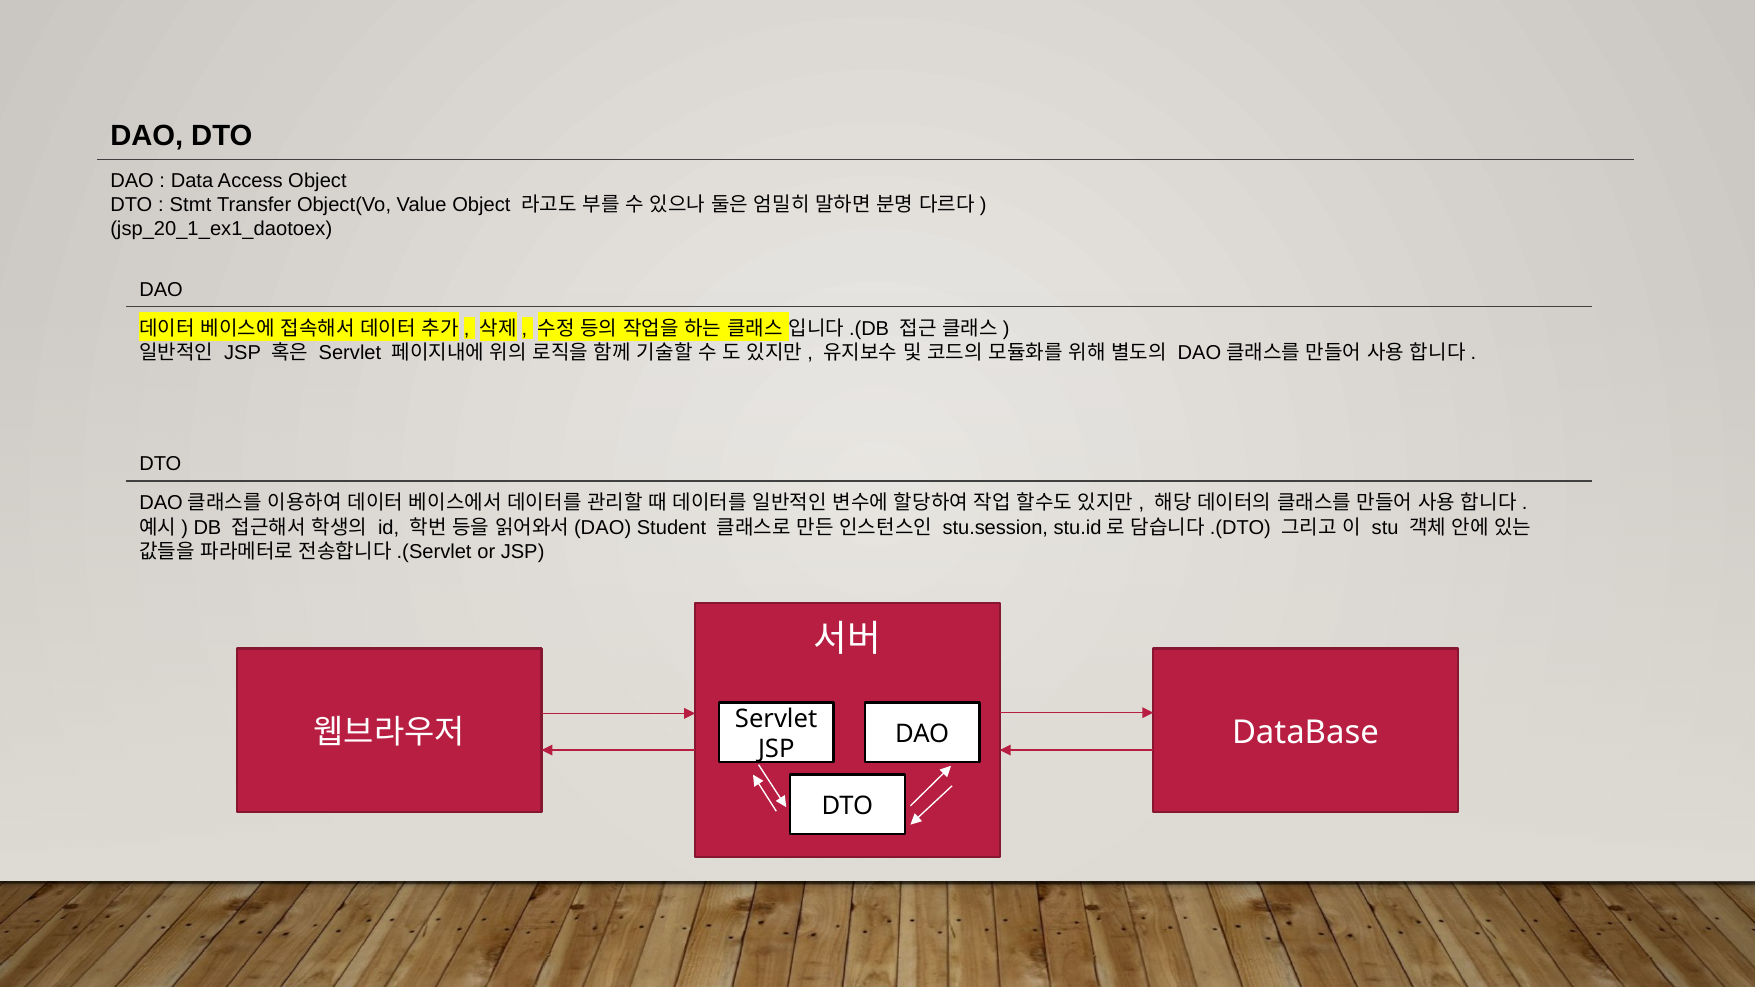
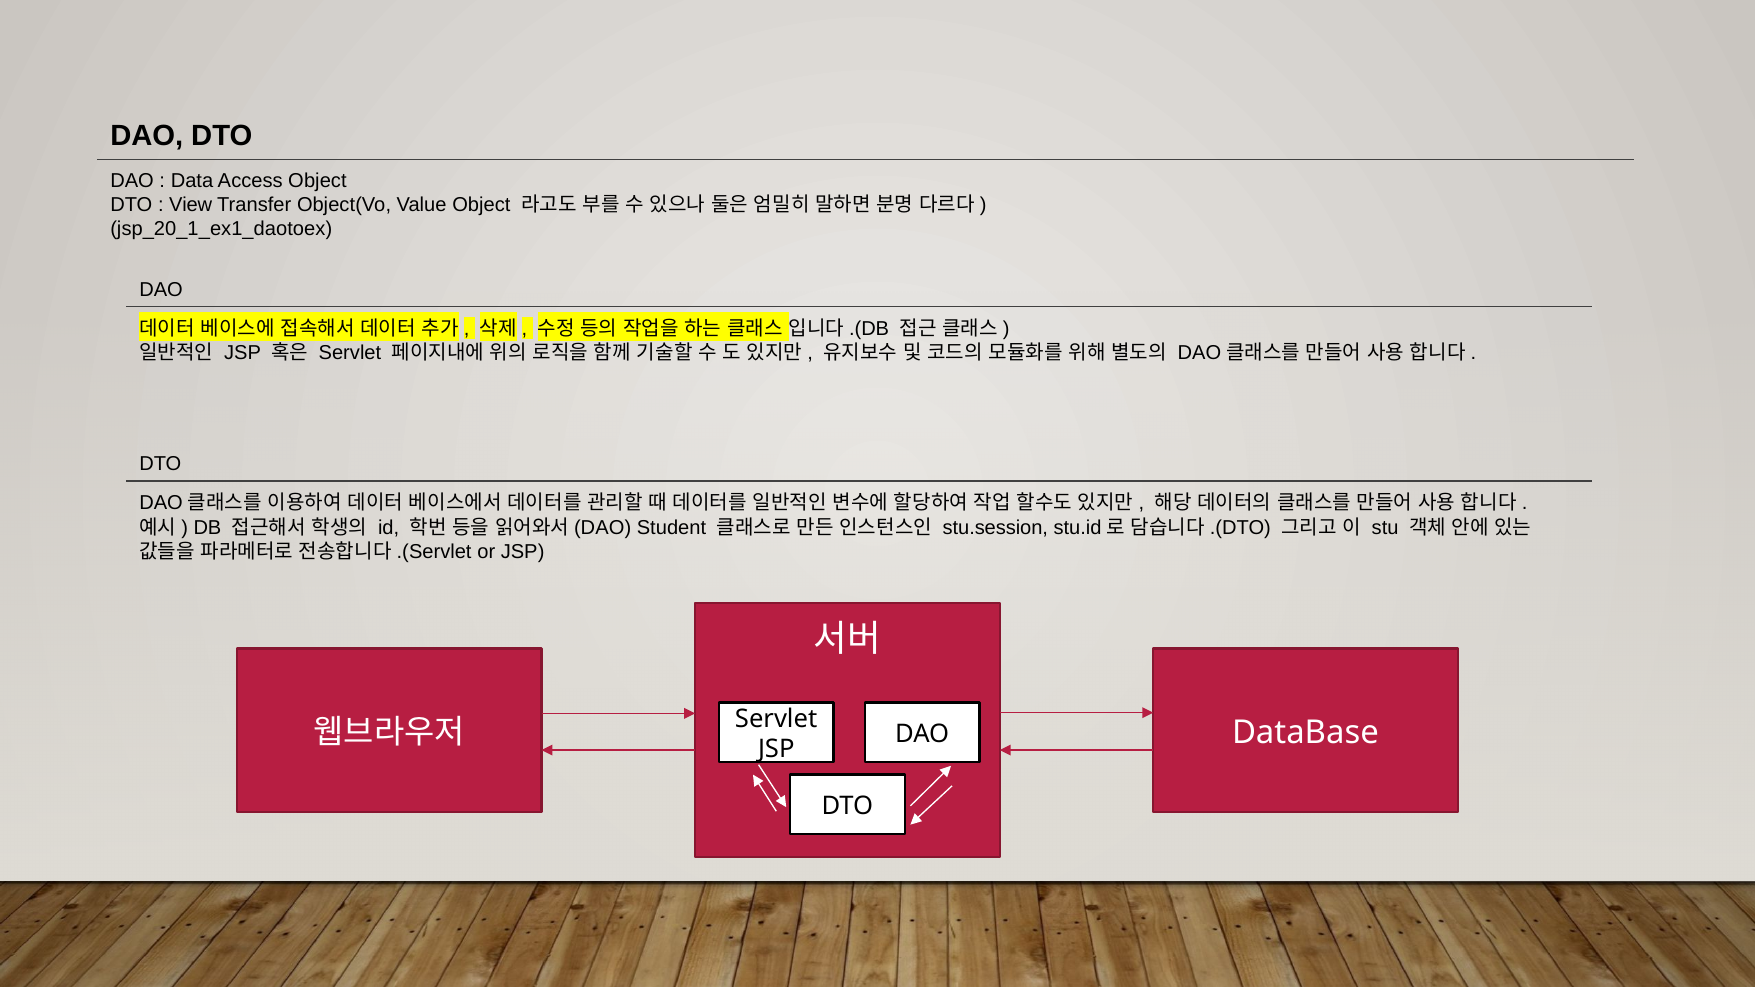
Stmt: Stmt -> View
